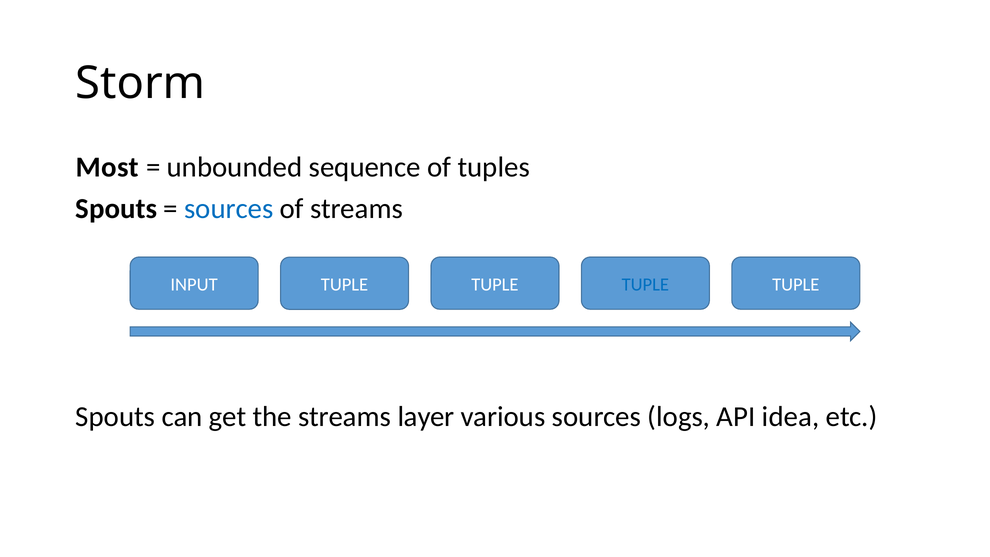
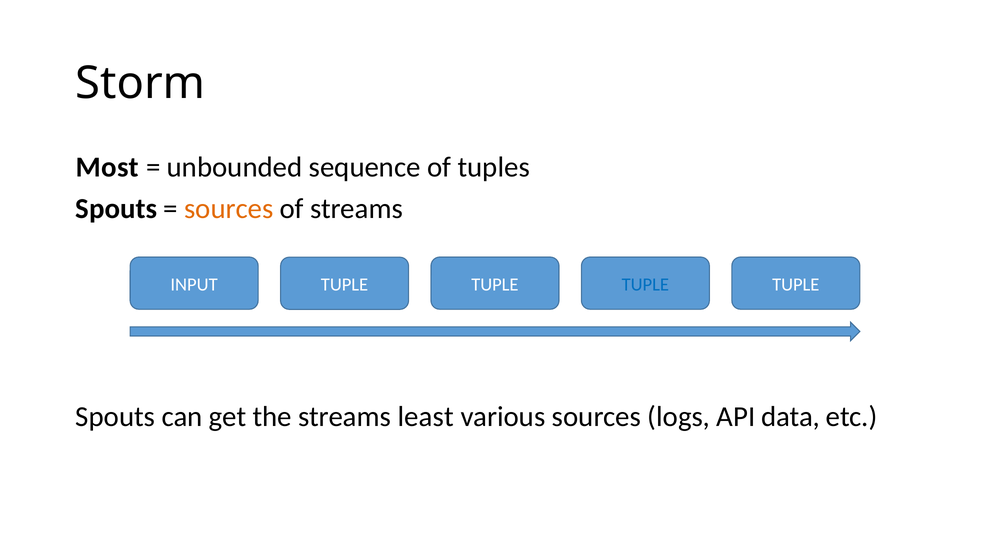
sources at (229, 209) colour: blue -> orange
layer: layer -> least
idea: idea -> data
